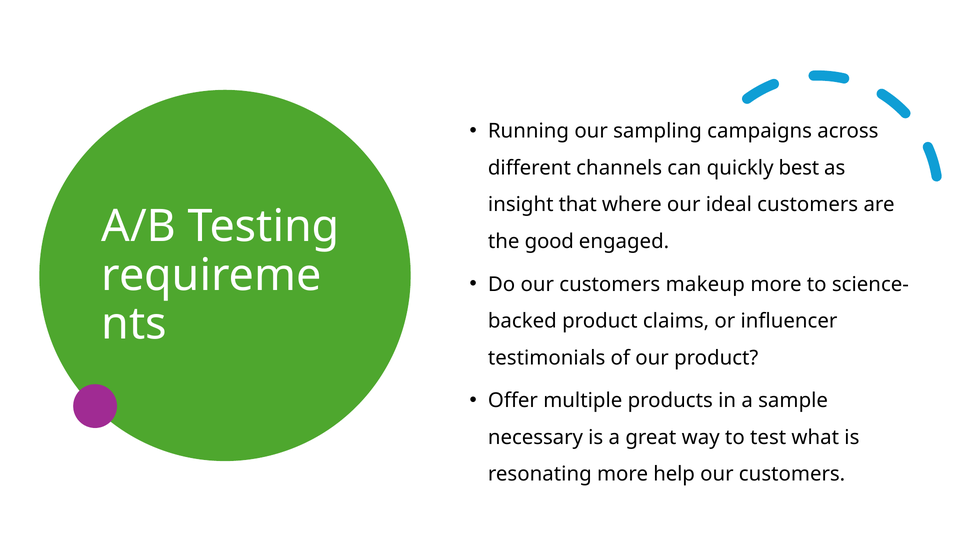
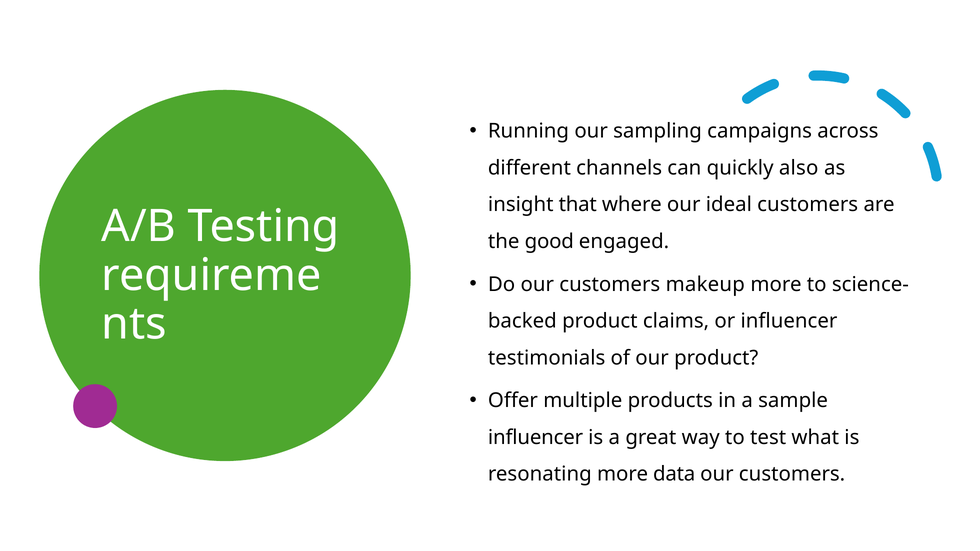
best: best -> also
necessary at (535, 438): necessary -> influencer
help: help -> data
